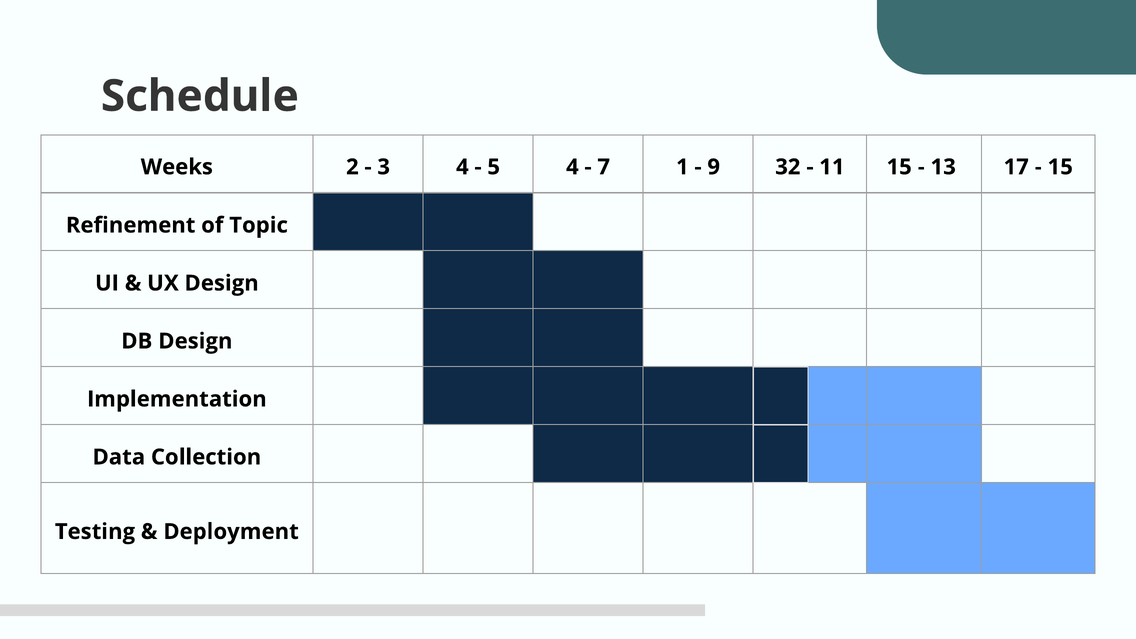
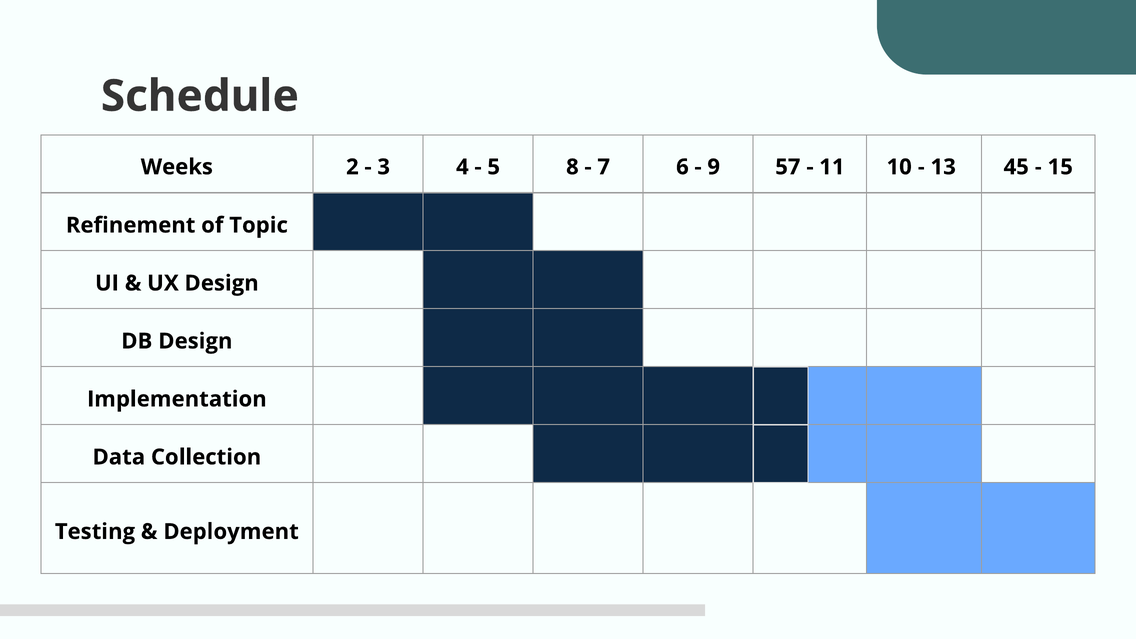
5 4: 4 -> 8
1: 1 -> 6
32: 32 -> 57
11 15: 15 -> 10
17: 17 -> 45
